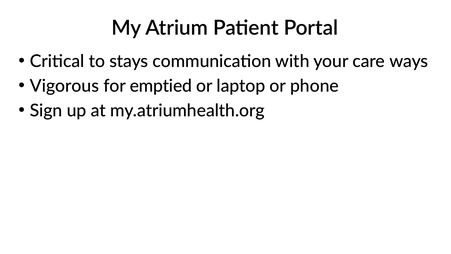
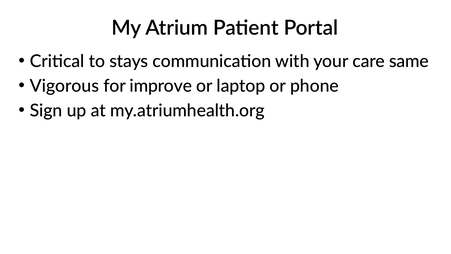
ways: ways -> same
emptied: emptied -> improve
